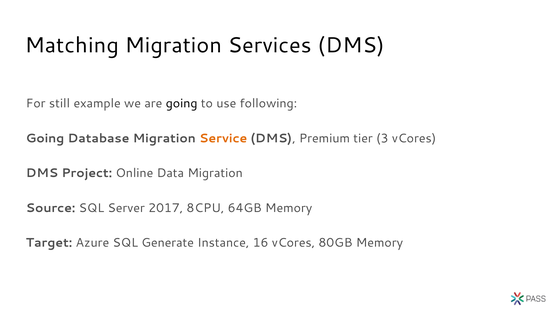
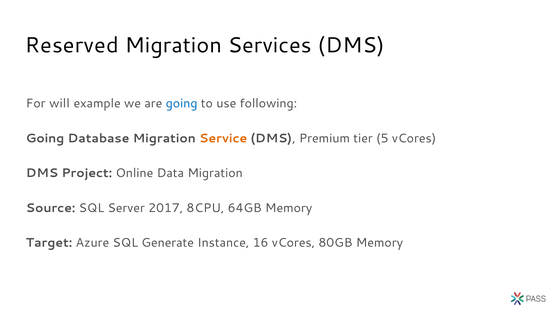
Matching: Matching -> Reserved
still: still -> will
going at (182, 103) colour: black -> blue
3: 3 -> 5
